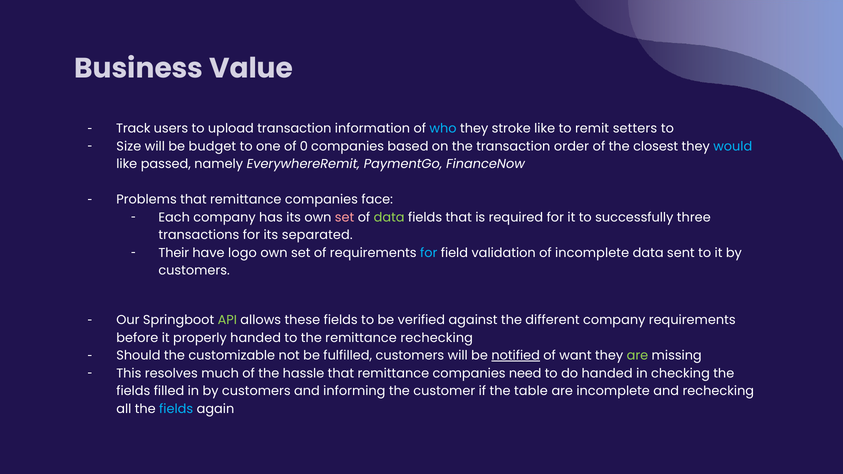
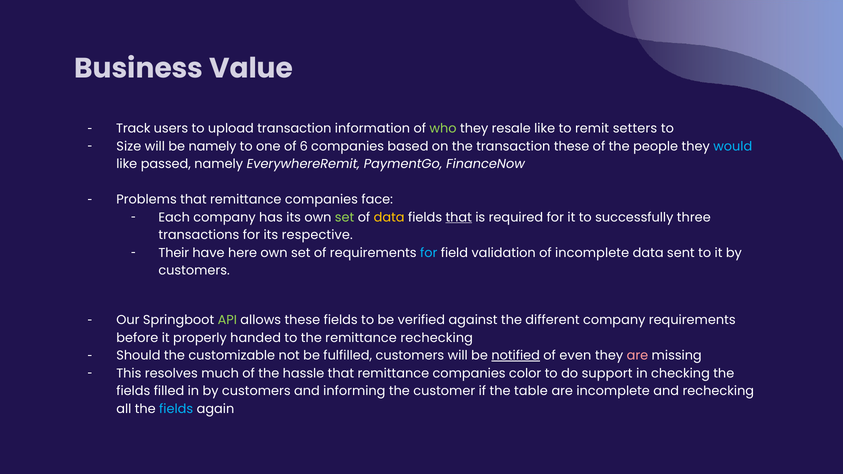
who colour: light blue -> light green
stroke: stroke -> resale
be budget: budget -> namely
0: 0 -> 6
transaction order: order -> these
closest: closest -> people
set at (345, 217) colour: pink -> light green
data at (389, 217) colour: light green -> yellow
that at (459, 217) underline: none -> present
separated: separated -> respective
logo: logo -> here
want: want -> even
are at (637, 356) colour: light green -> pink
need: need -> color
do handed: handed -> support
